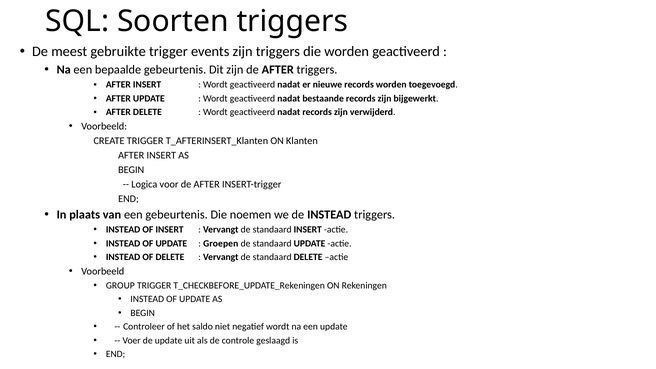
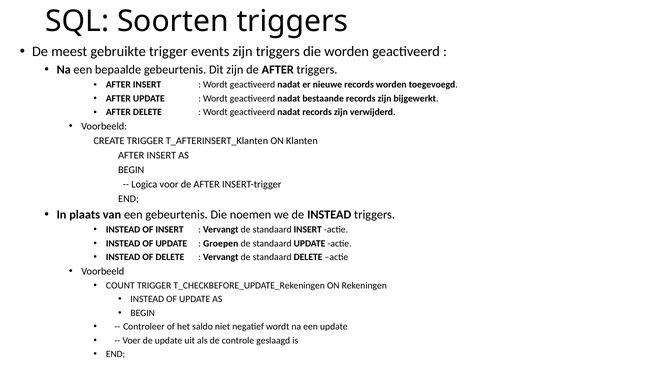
GROUP: GROUP -> COUNT
